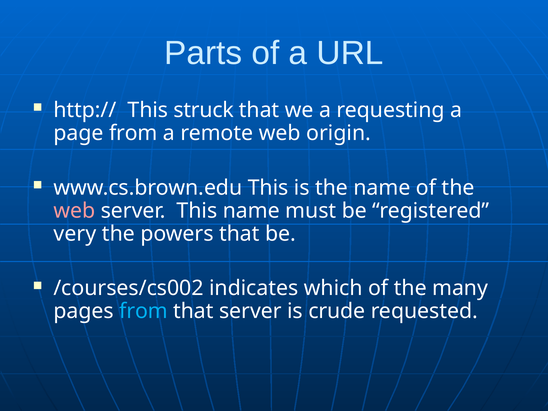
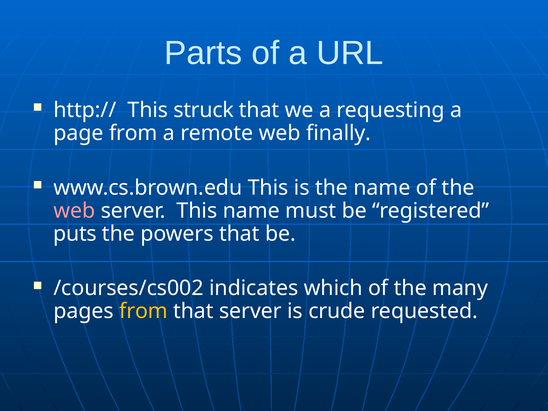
origin: origin -> finally
very: very -> puts
from at (143, 311) colour: light blue -> yellow
